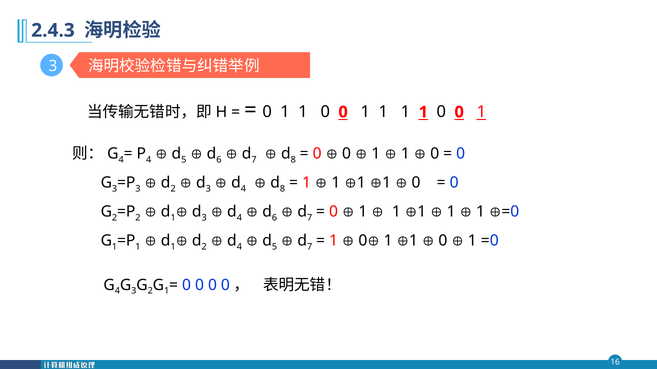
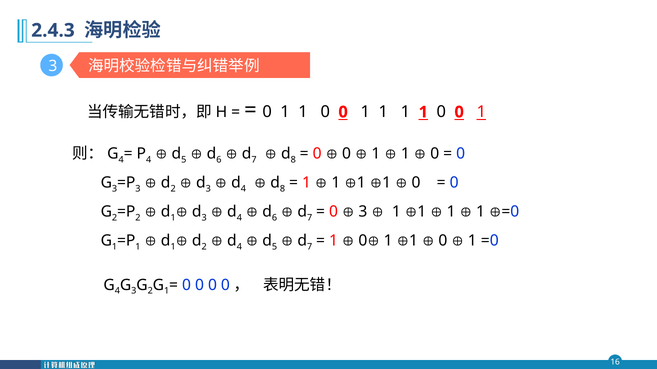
1 at (363, 212): 1 -> 3
